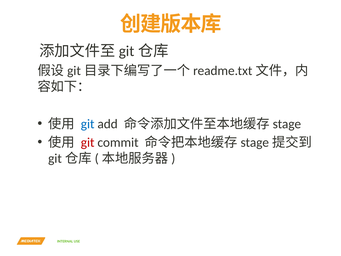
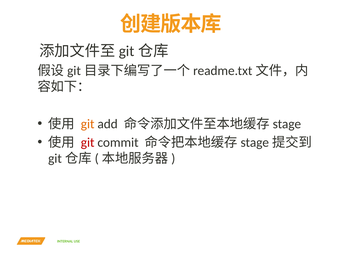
git at (88, 124) colour: blue -> orange
